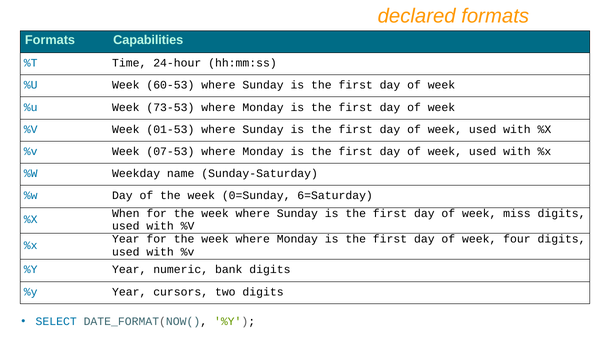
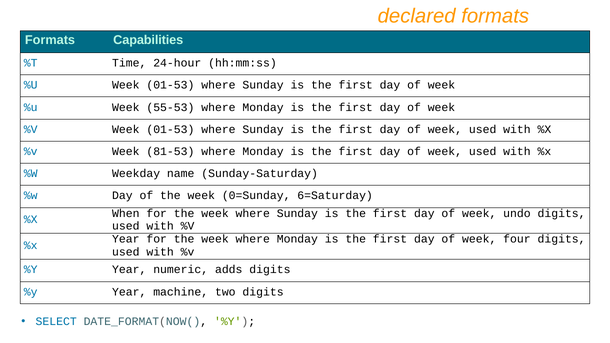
%U Week 60-53: 60-53 -> 01-53
73-53: 73-53 -> 55-53
07-53: 07-53 -> 81-53
miss: miss -> undo
bank: bank -> adds
cursors: cursors -> machine
